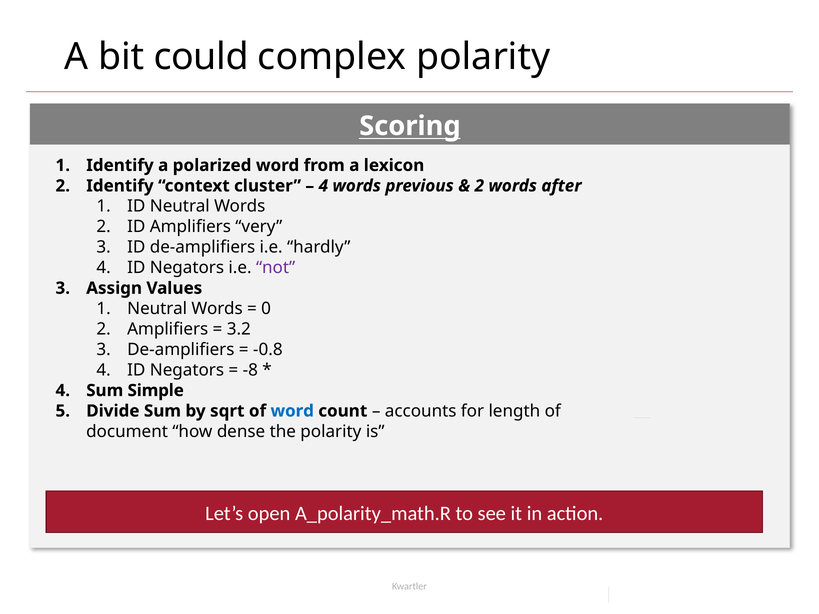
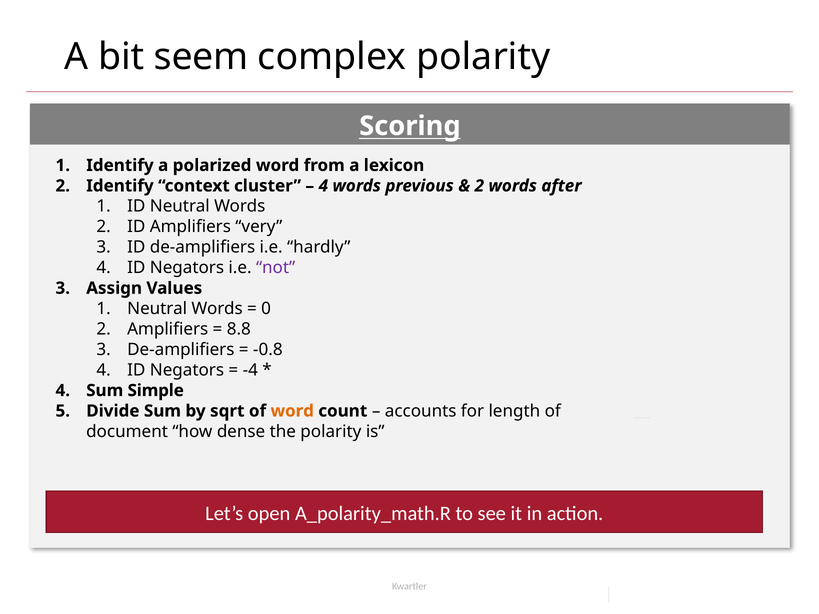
could: could -> seem
3.2: 3.2 -> 8.8
-8: -8 -> -4
word at (292, 411) colour: blue -> orange
